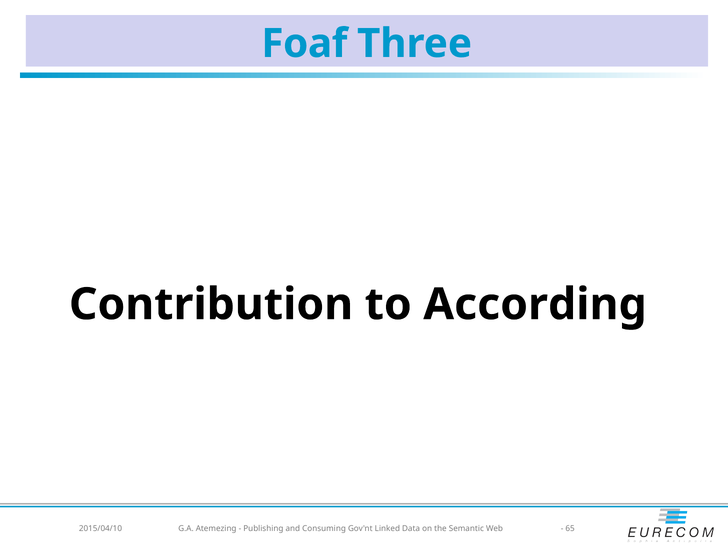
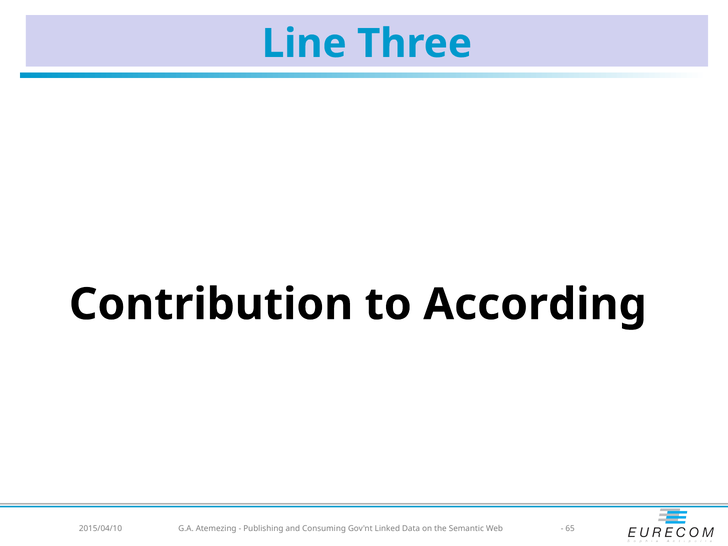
Foaf: Foaf -> Line
